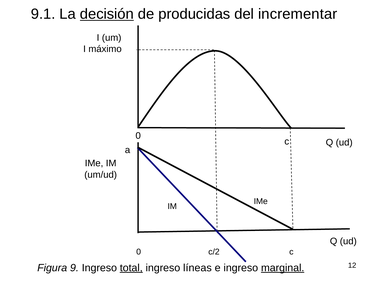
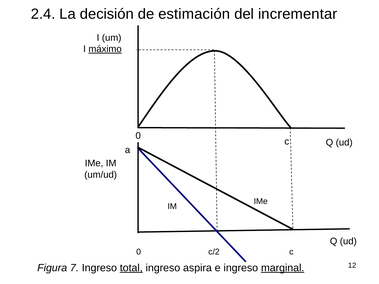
9.1: 9.1 -> 2.4
decisión underline: present -> none
producidas: producidas -> estimación
máximo underline: none -> present
9: 9 -> 7
líneas: líneas -> aspira
